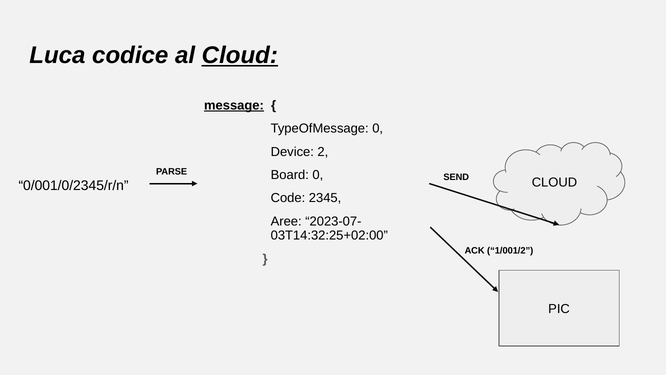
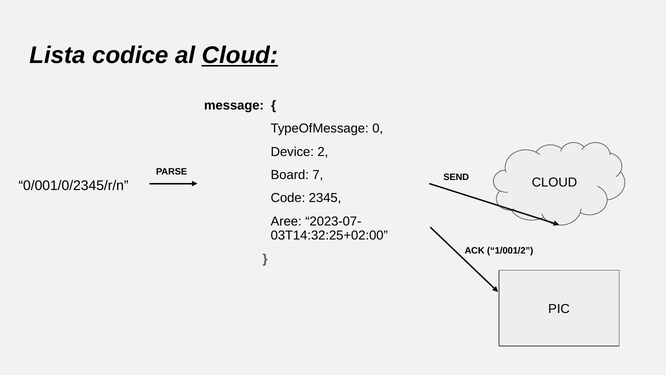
Luca: Luca -> Lista
message underline: present -> none
Board 0: 0 -> 7
